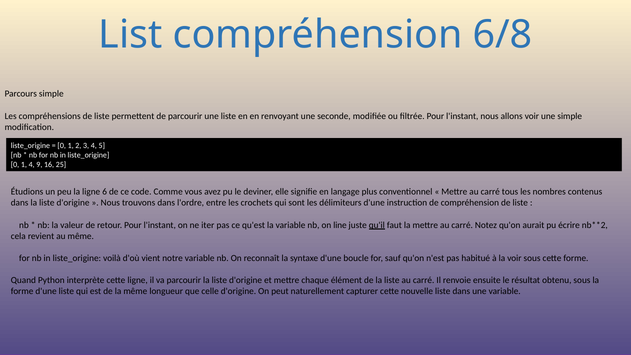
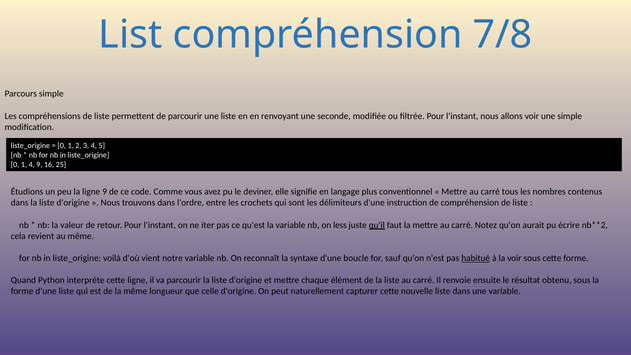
6/8: 6/8 -> 7/8
ligne 6: 6 -> 9
line: line -> less
habitué underline: none -> present
